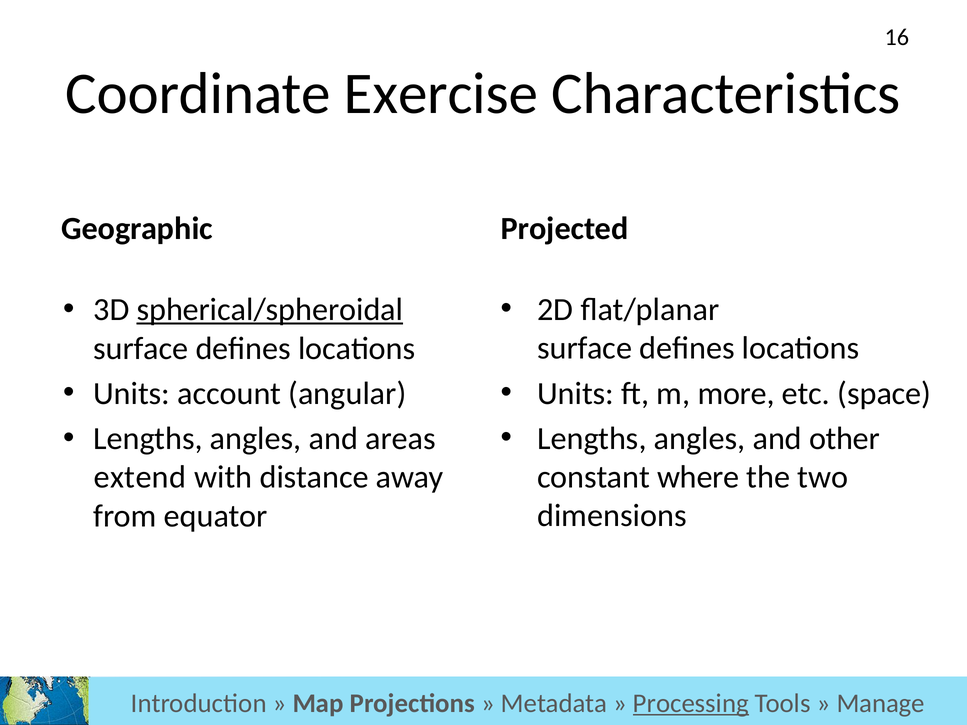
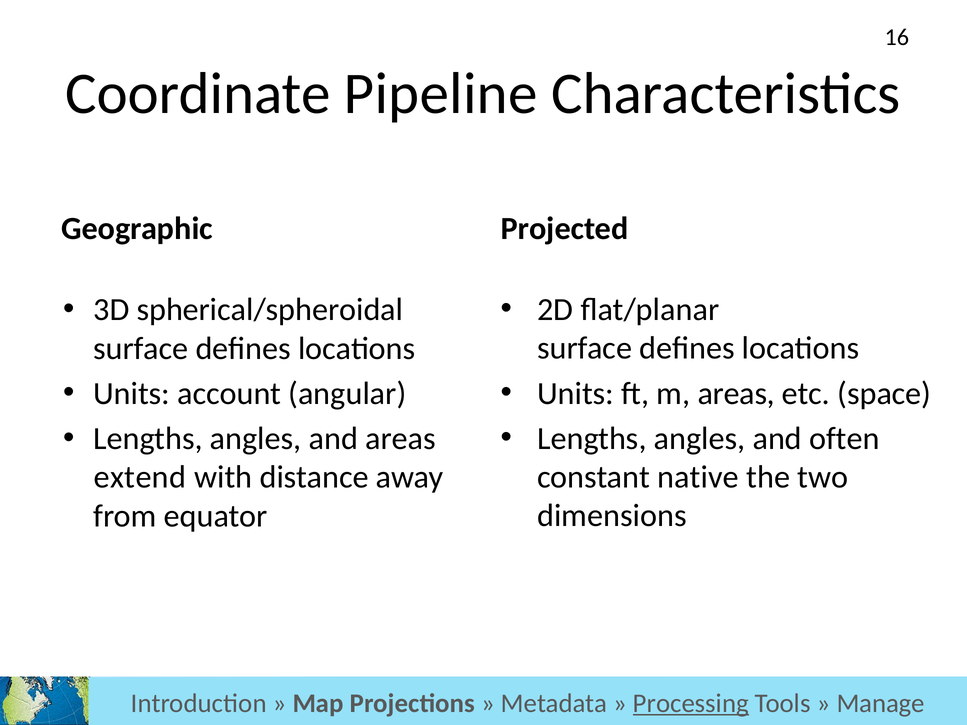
Exercise: Exercise -> Pipeline
spherical/spheroidal underline: present -> none
m more: more -> areas
other: other -> often
where: where -> native
